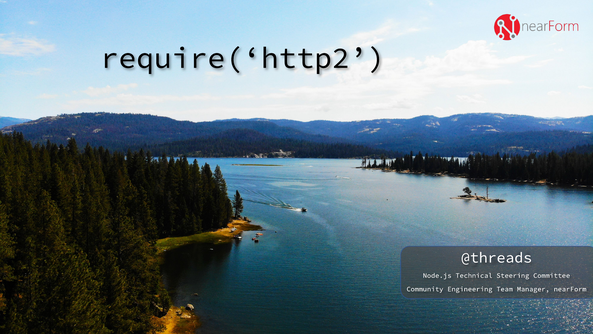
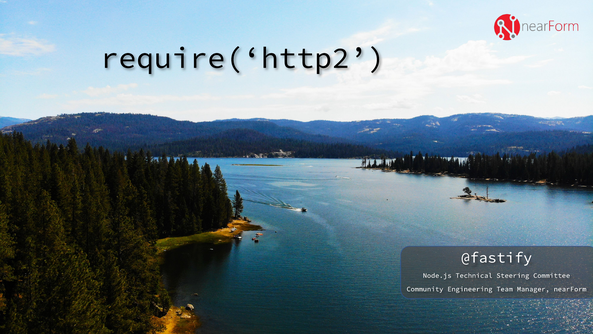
@threads: @threads -> @fastify
